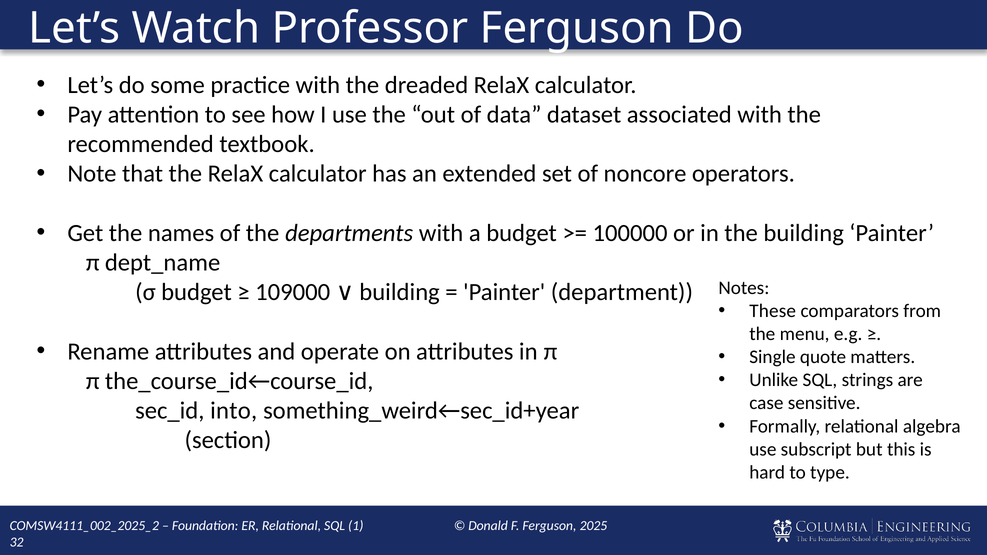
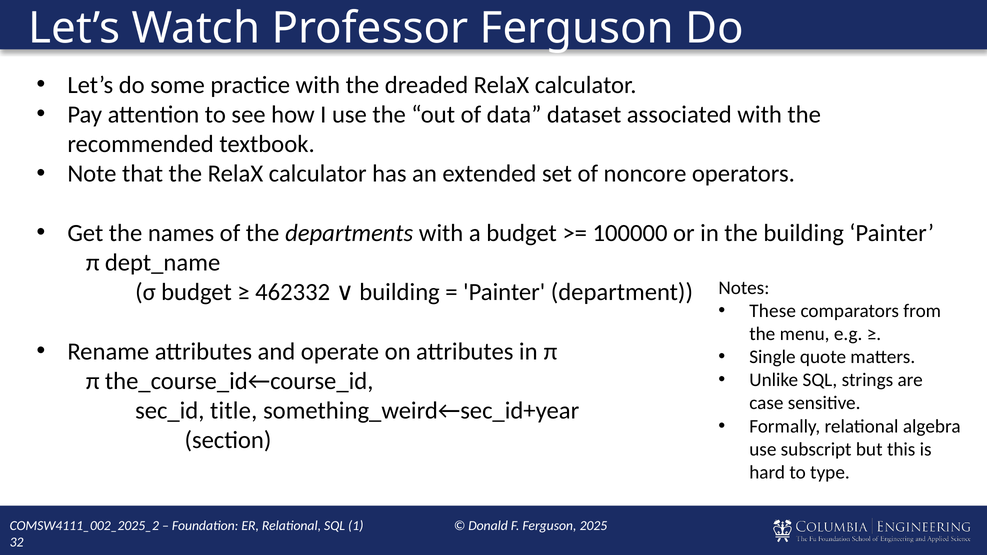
109000: 109000 -> 462332
into: into -> title
